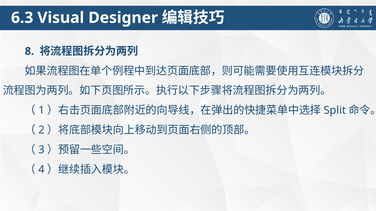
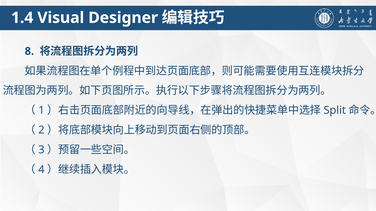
6.3: 6.3 -> 1.4
